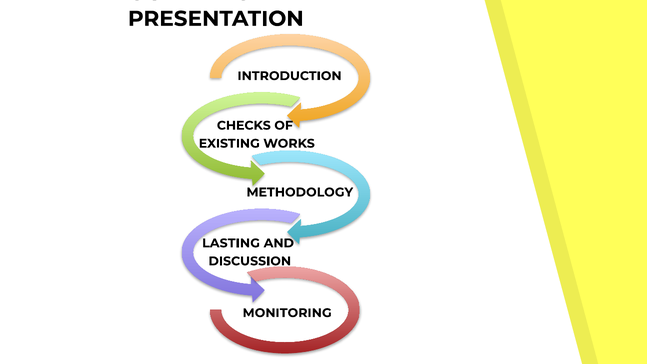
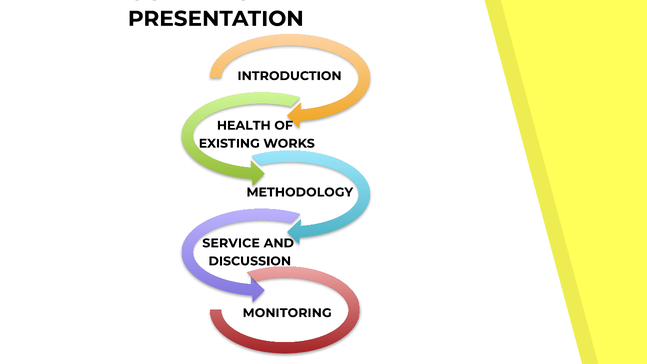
CHECKS: CHECKS -> HEALTH
LASTING: LASTING -> SERVICE
